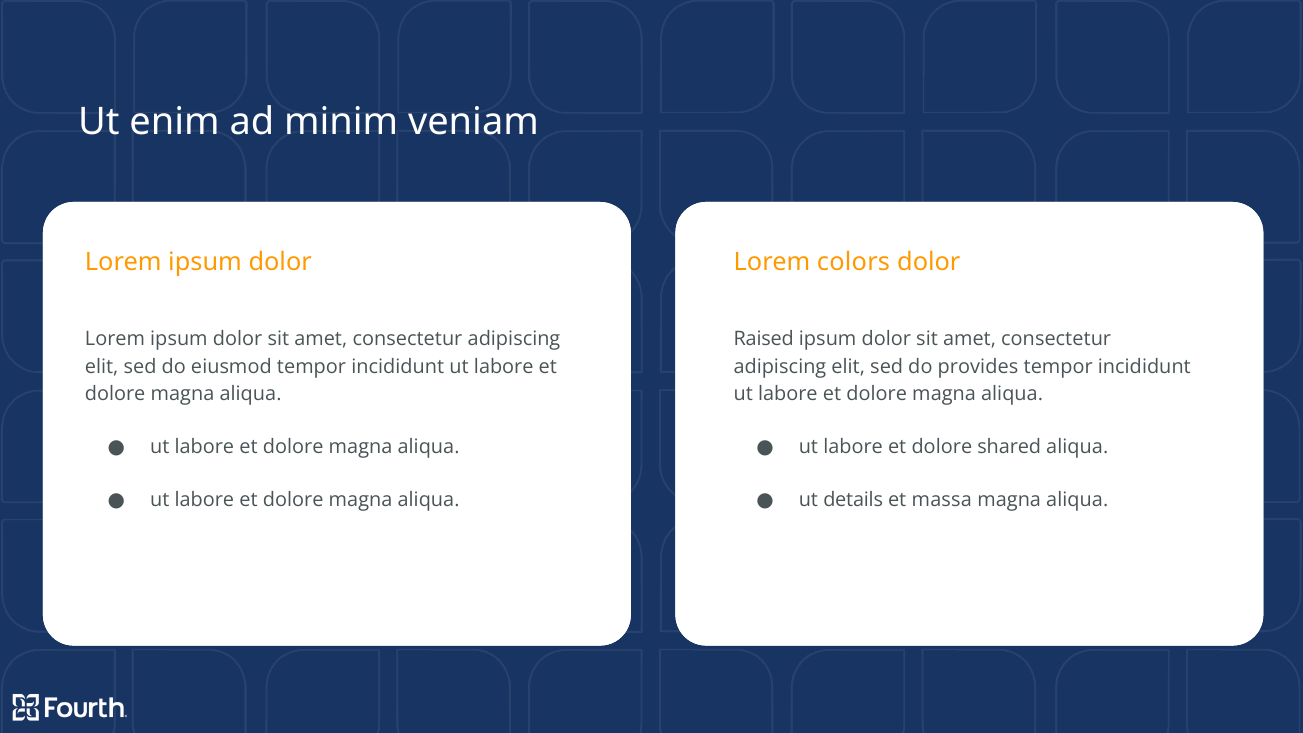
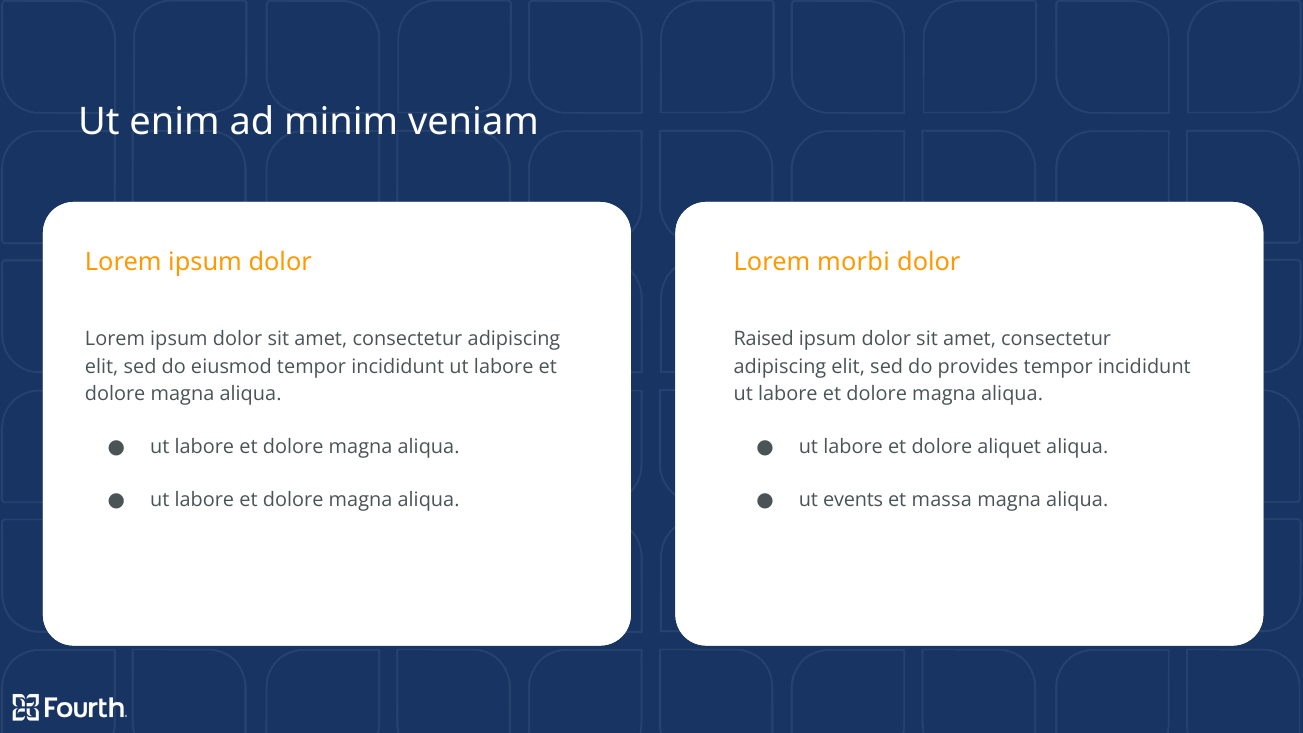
colors: colors -> morbi
shared: shared -> aliquet
details: details -> events
